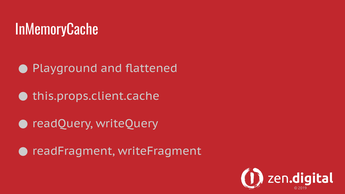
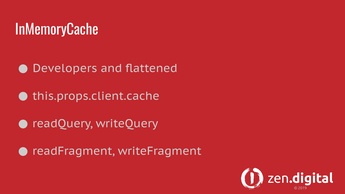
Playground: Playground -> Developers
